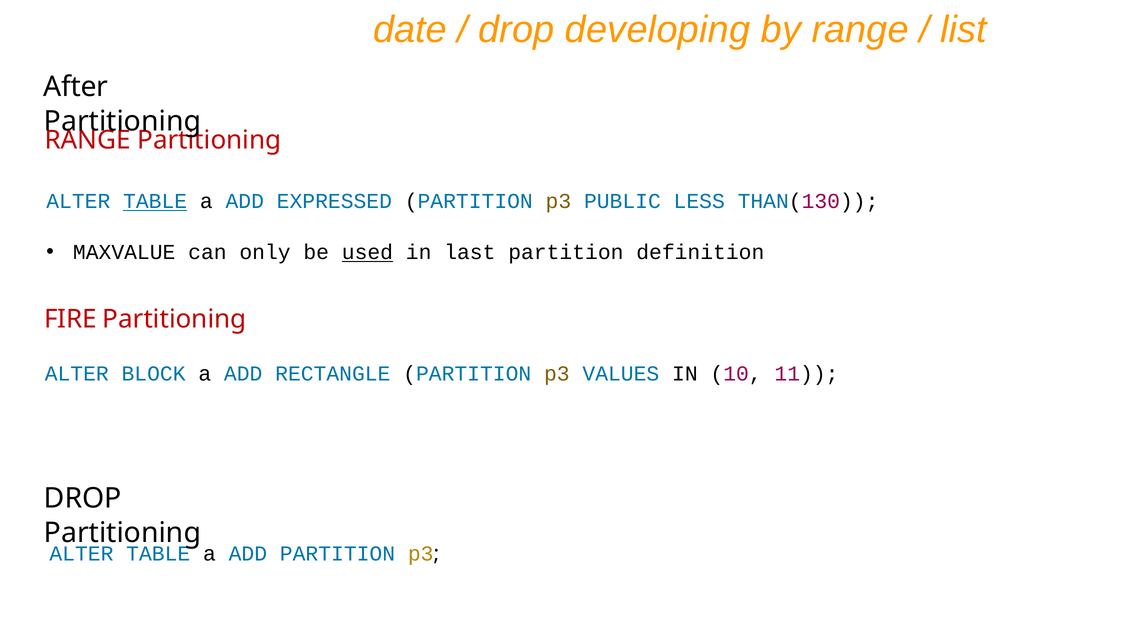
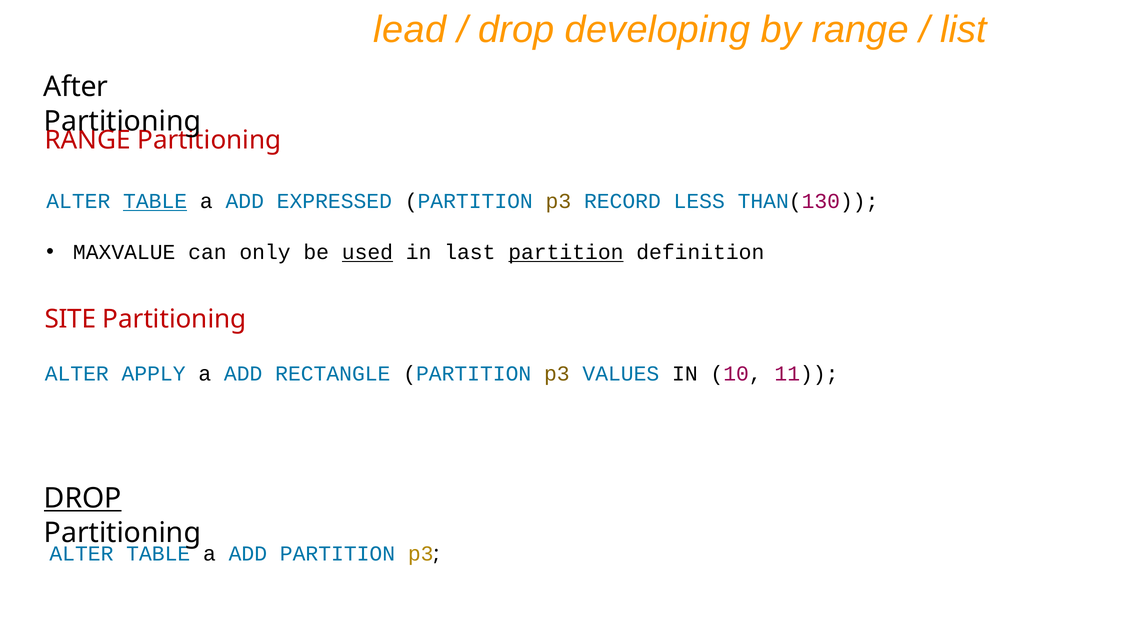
date: date -> lead
PUBLIC: PUBLIC -> RECORD
partition at (566, 252) underline: none -> present
FIRE: FIRE -> SITE
BLOCK: BLOCK -> APPLY
DROP at (83, 499) underline: none -> present
